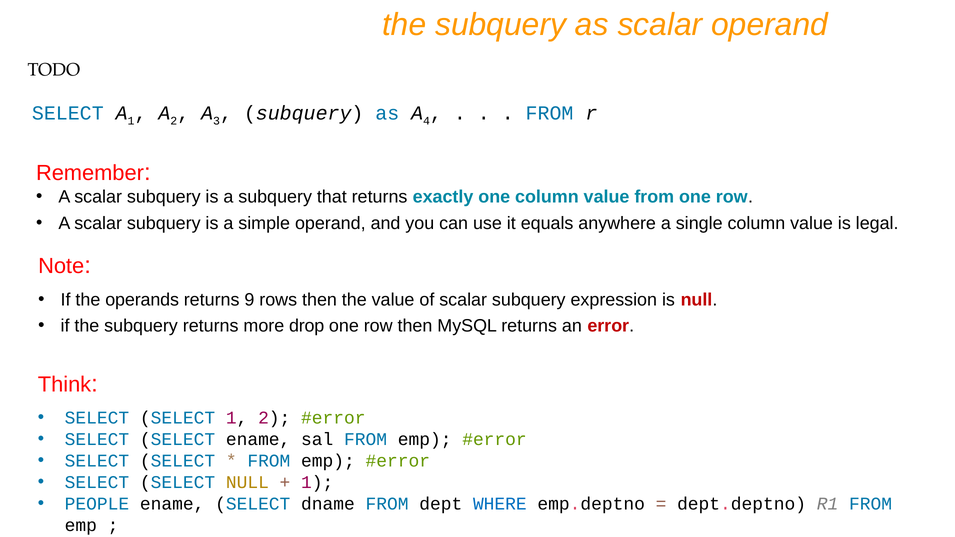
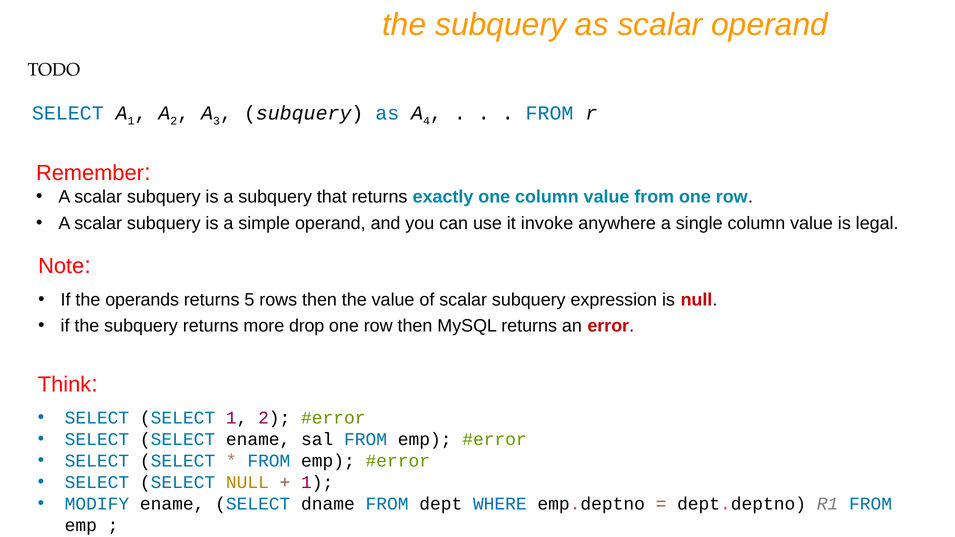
equals: equals -> invoke
9: 9 -> 5
PEOPLE: PEOPLE -> MODIFY
